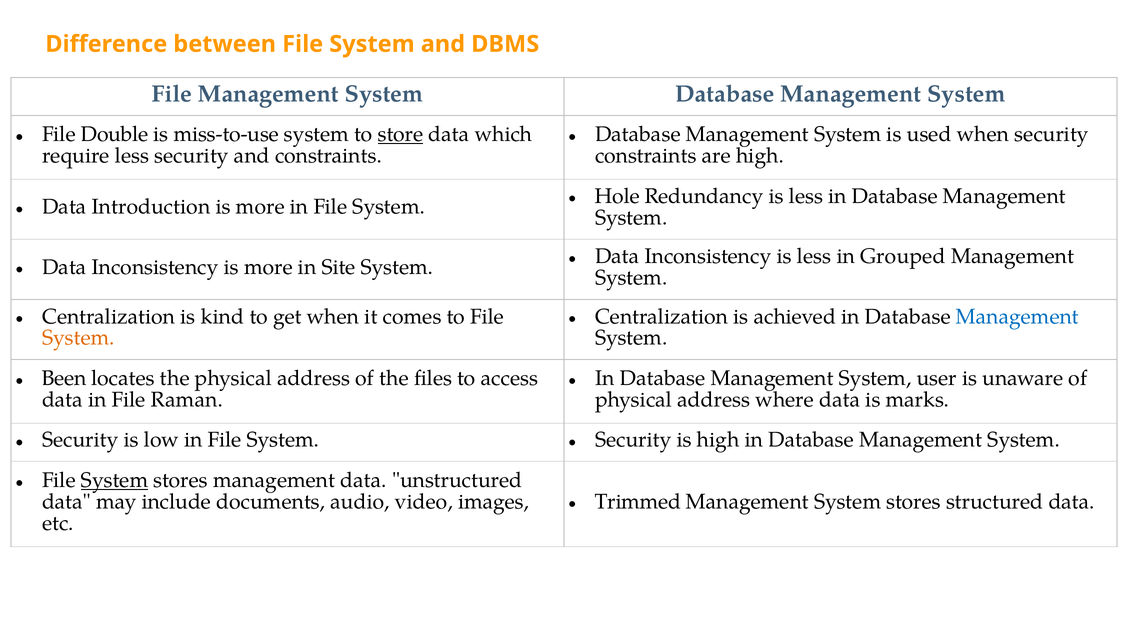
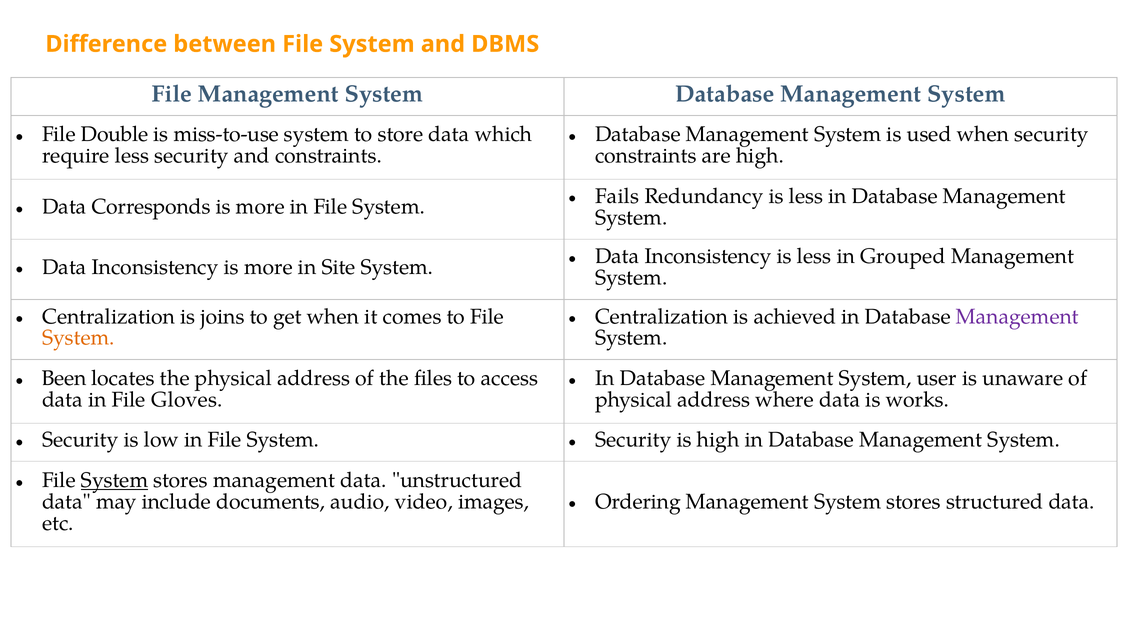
store underline: present -> none
Hole: Hole -> Fails
Introduction: Introduction -> Corresponds
kind: kind -> joins
Management at (1017, 316) colour: blue -> purple
Raman: Raman -> Gloves
marks: marks -> works
Trimmed: Trimmed -> Ordering
